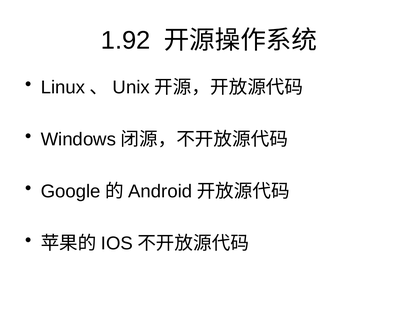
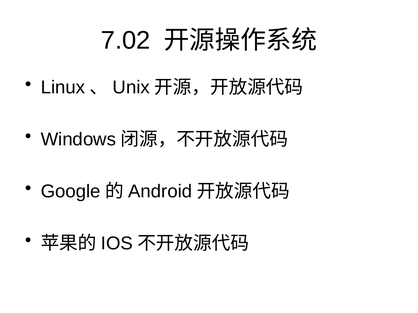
1.92: 1.92 -> 7.02
